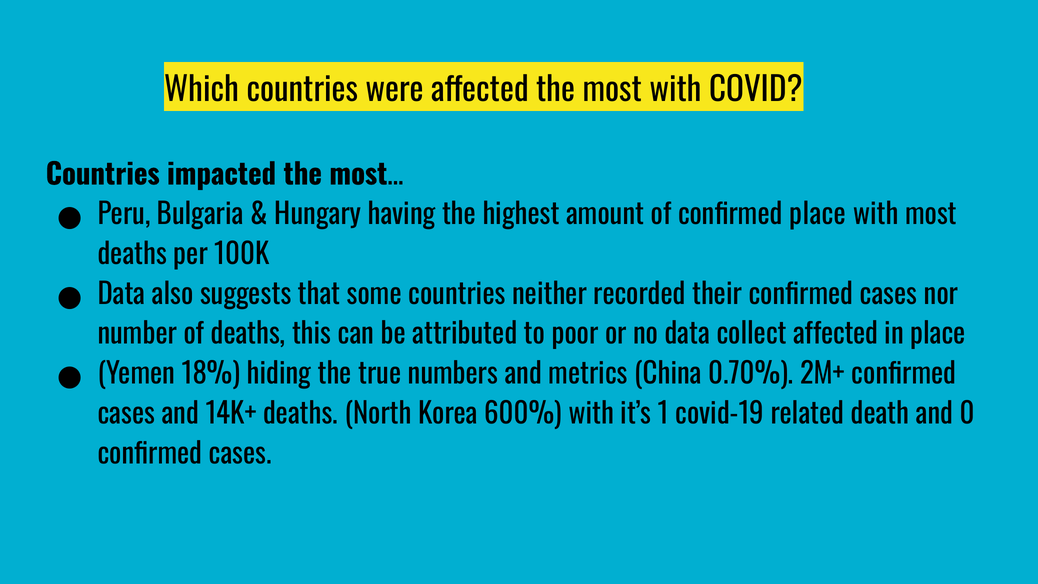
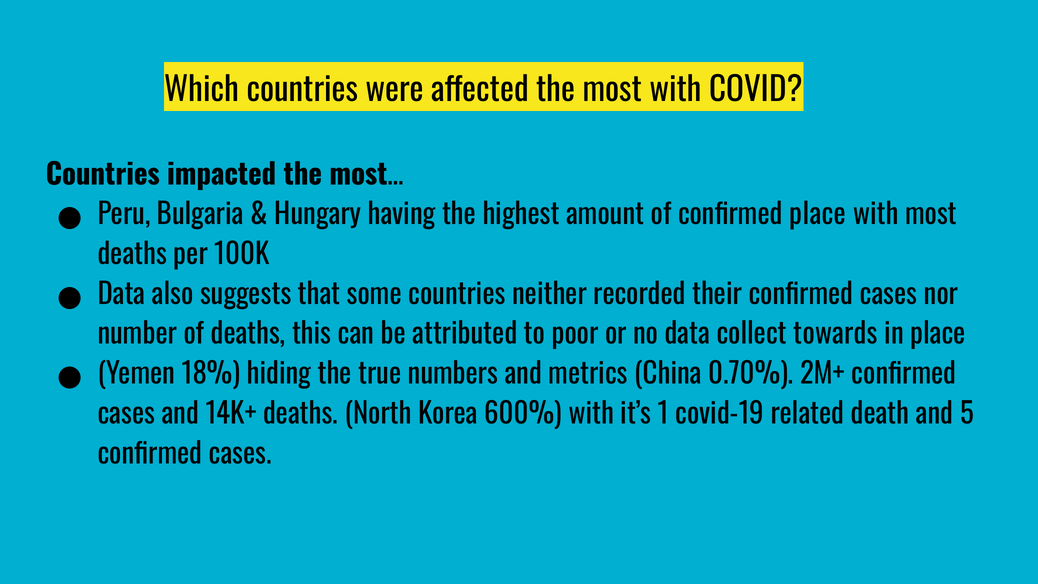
collect affected: affected -> towards
0: 0 -> 5
